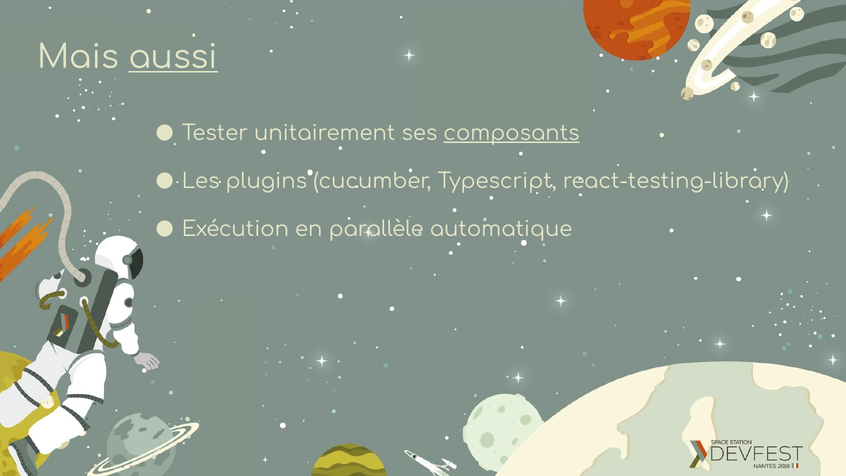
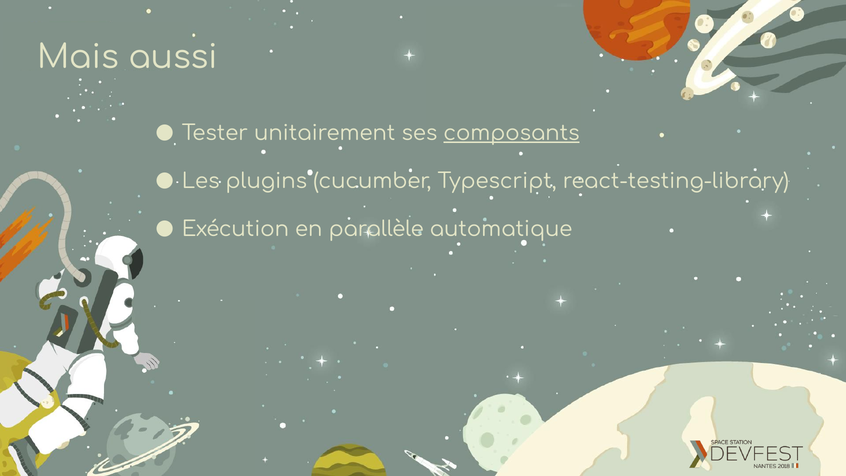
aussi underline: present -> none
